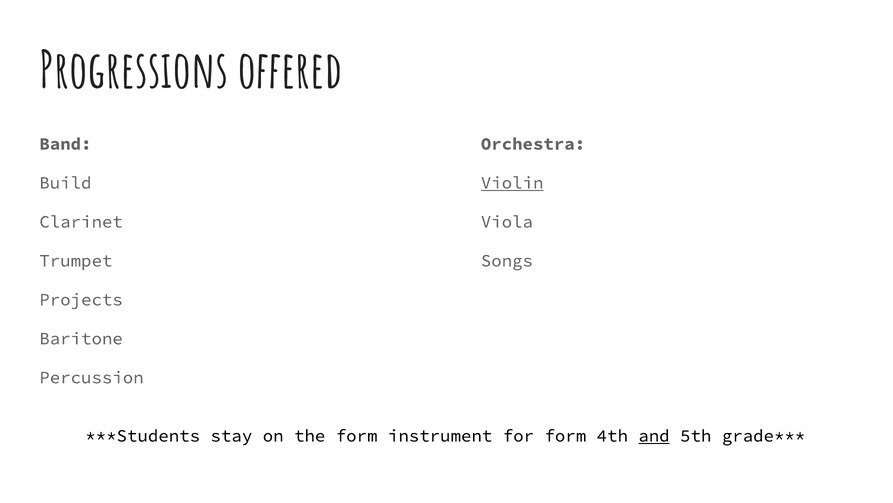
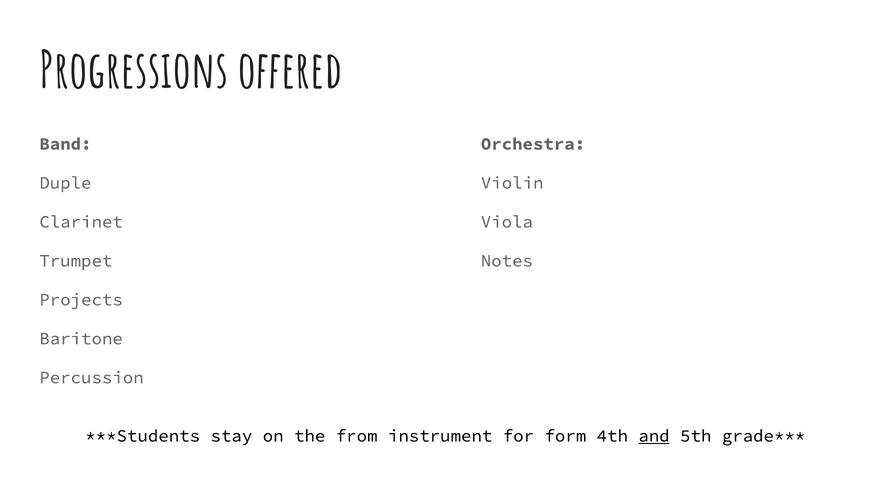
Build: Build -> Duple
Violin underline: present -> none
Songs: Songs -> Notes
the form: form -> from
